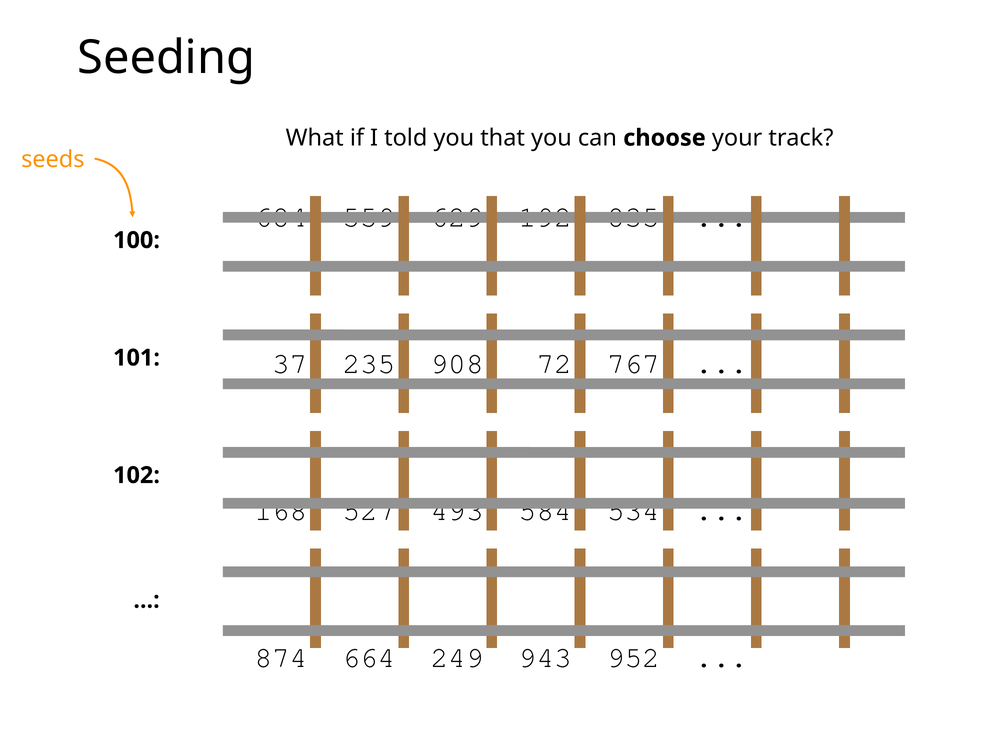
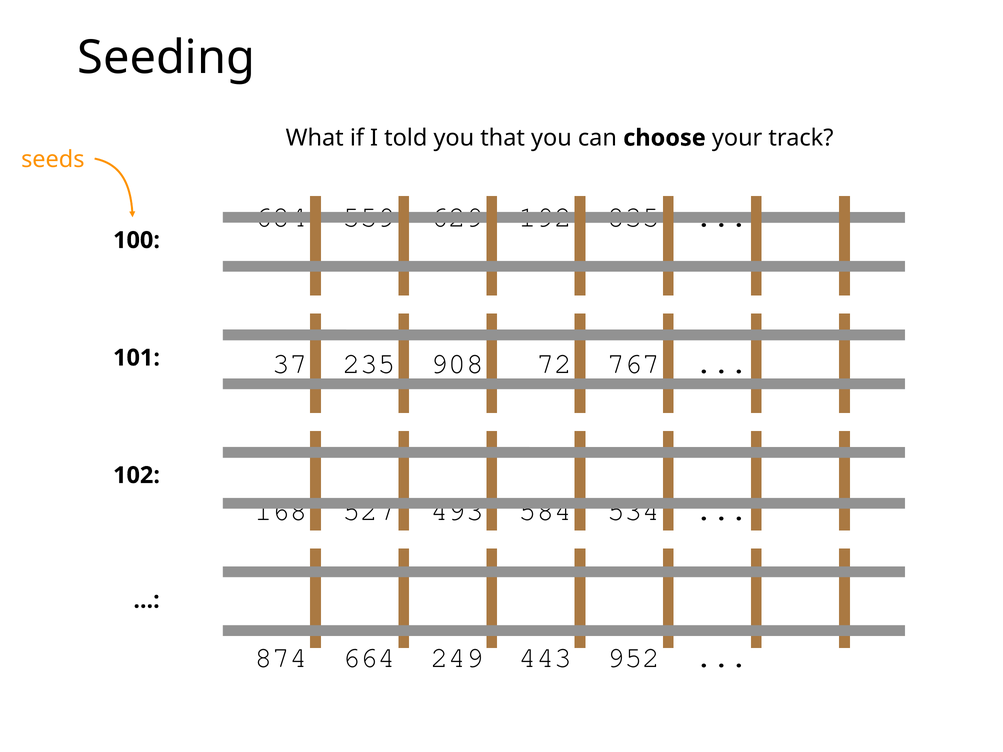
943: 943 -> 443
